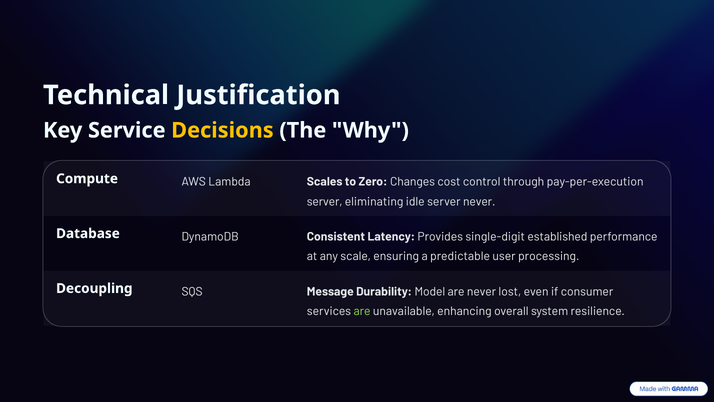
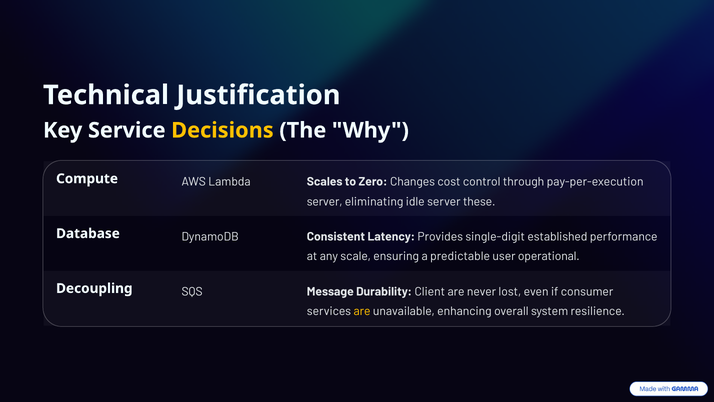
server never: never -> these
processing: processing -> operational
Model: Model -> Client
are at (362, 311) colour: light green -> yellow
